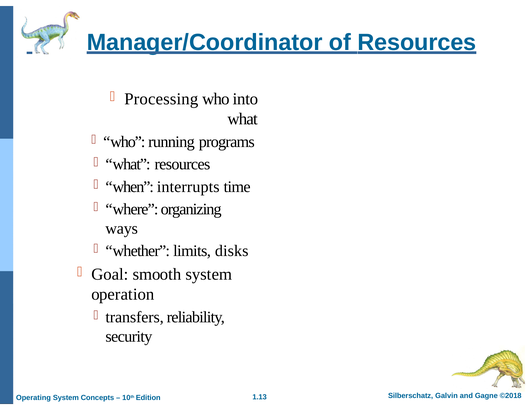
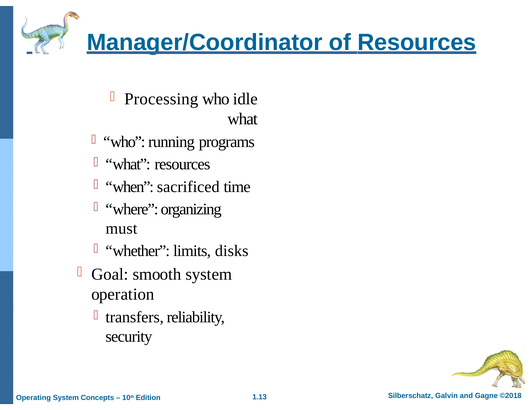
into: into -> idle
interrupts: interrupts -> sacrificed
ways: ways -> must
